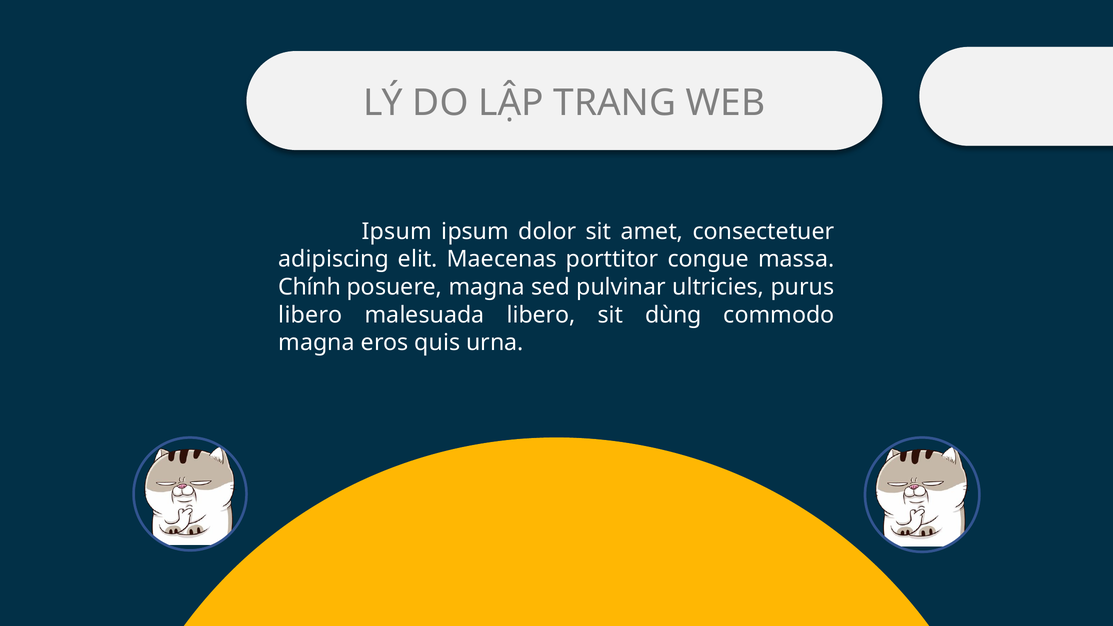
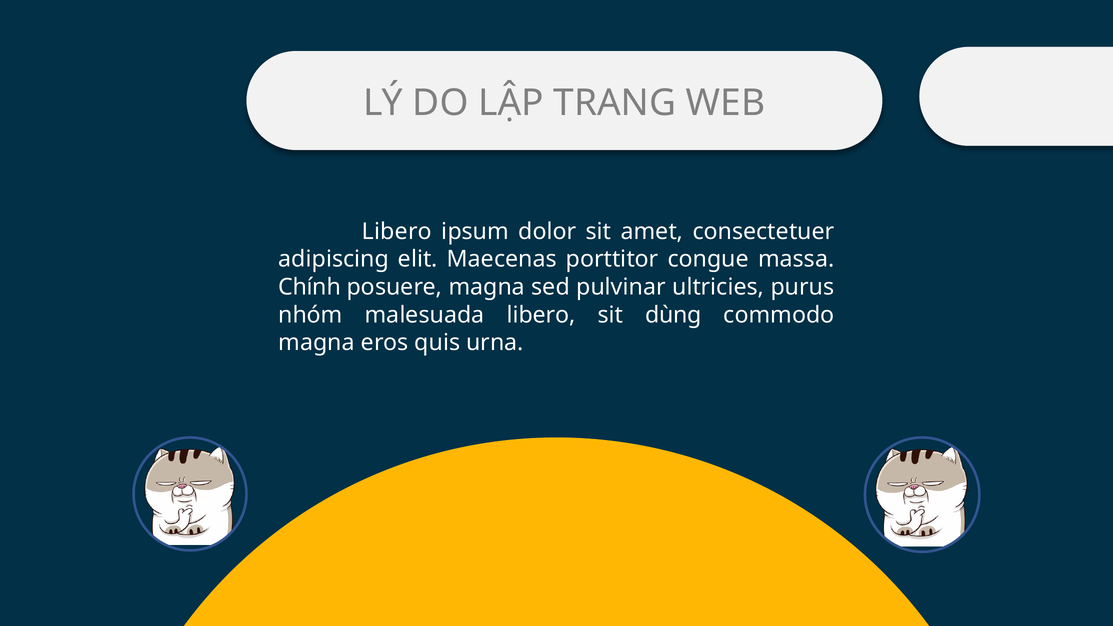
Ipsum at (397, 231): Ipsum -> Libero
libero at (310, 315): libero -> nhóm
